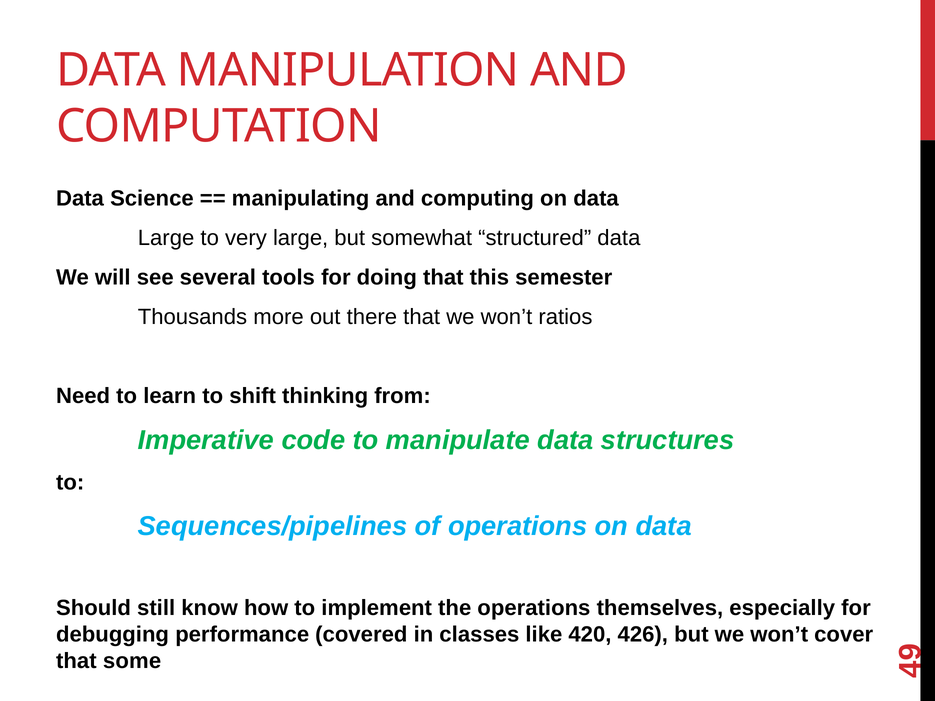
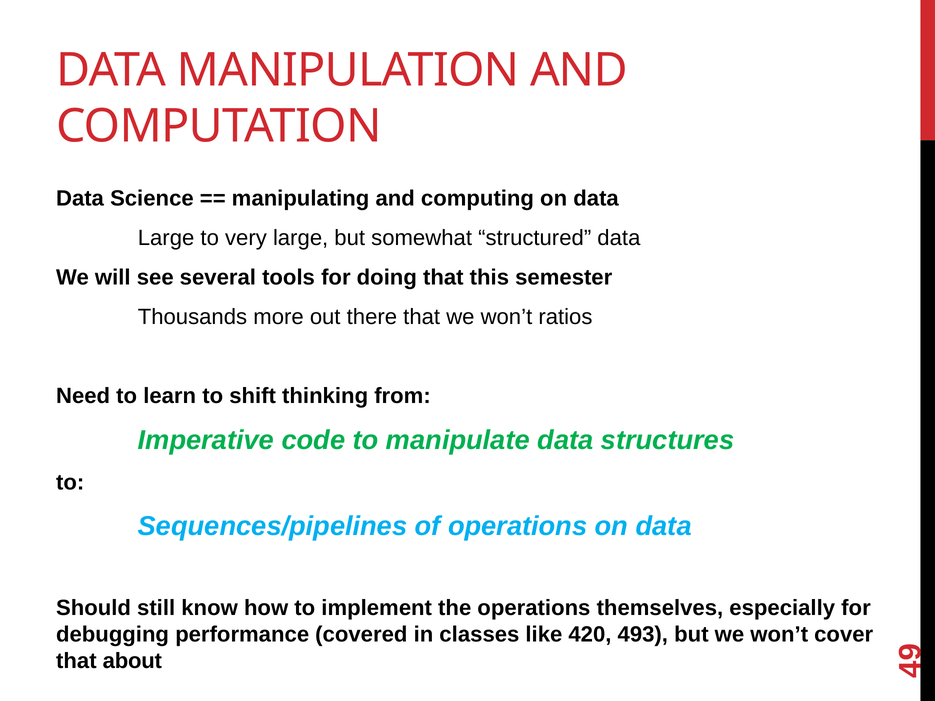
426: 426 -> 493
some: some -> about
